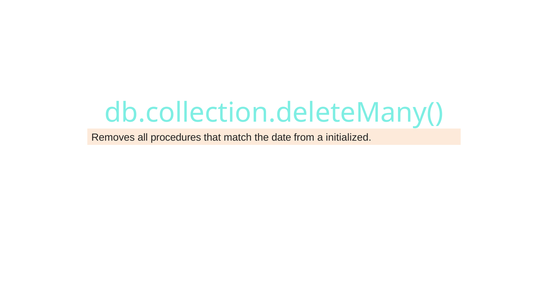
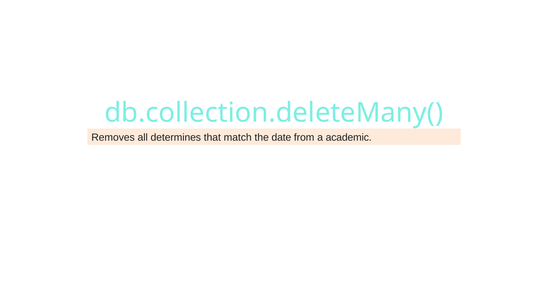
procedures: procedures -> determines
initialized: initialized -> academic
